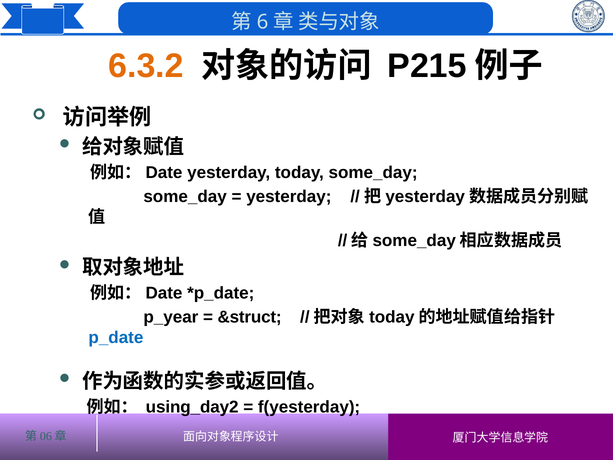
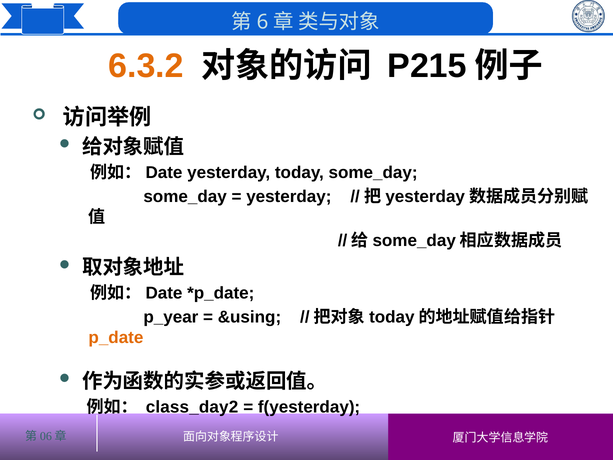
&struct: &struct -> &using
p_date colour: blue -> orange
using_day2: using_day2 -> class_day2
